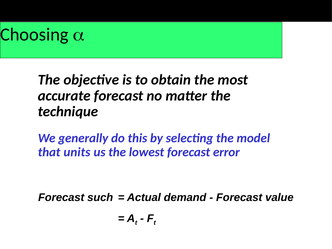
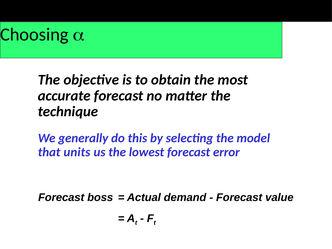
such: such -> boss
